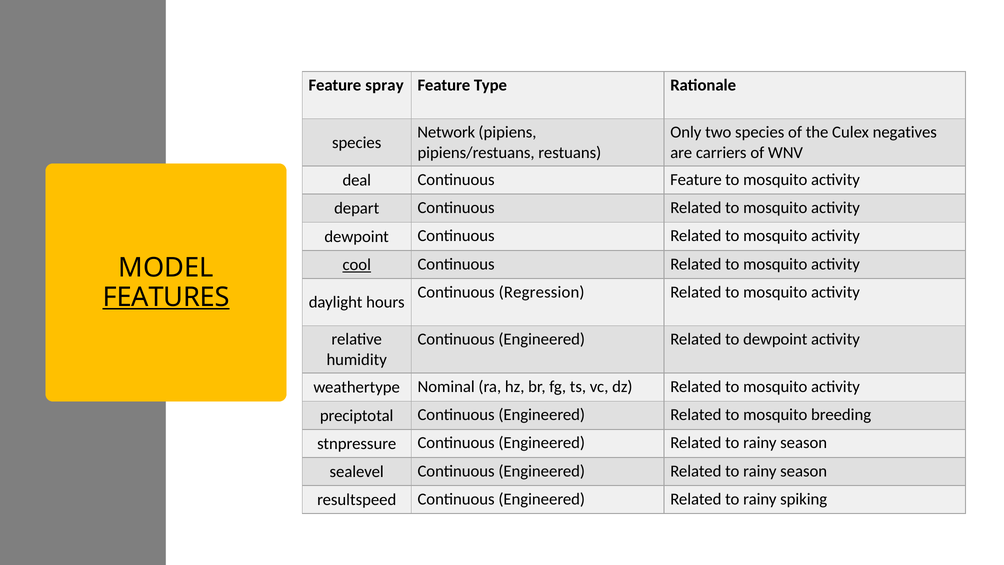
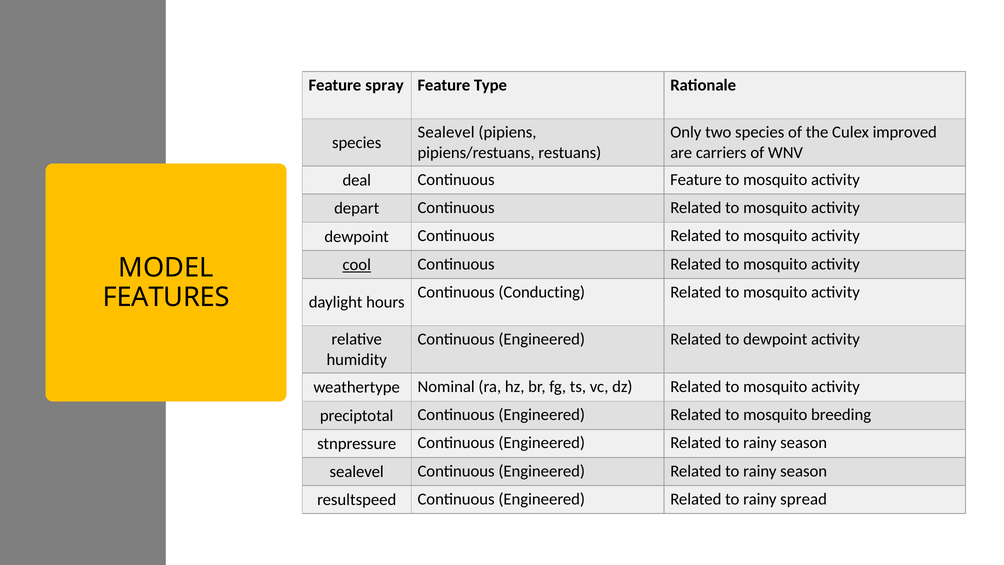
Network at (446, 132): Network -> Sealevel
negatives: negatives -> improved
Regression: Regression -> Conducting
FEATURES underline: present -> none
spiking: spiking -> spread
